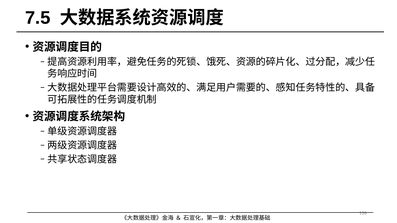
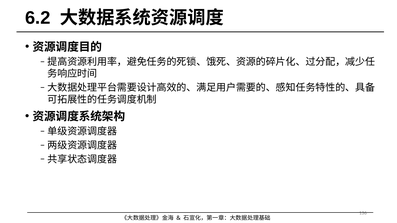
7.5: 7.5 -> 6.2
